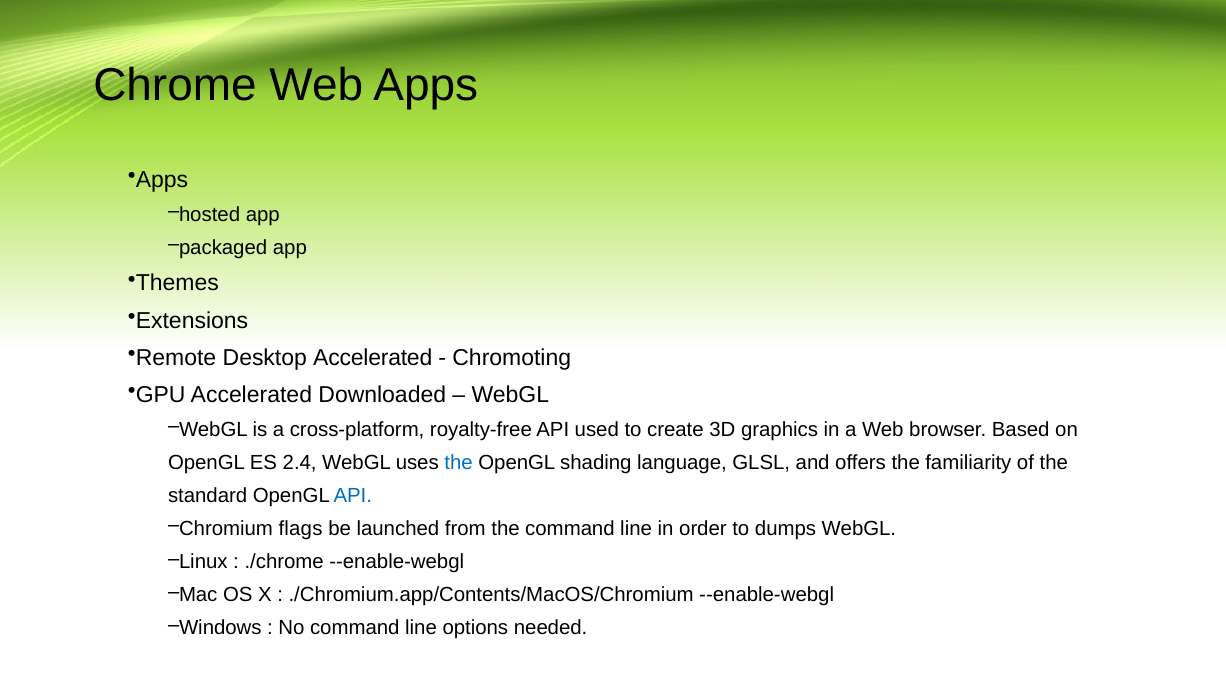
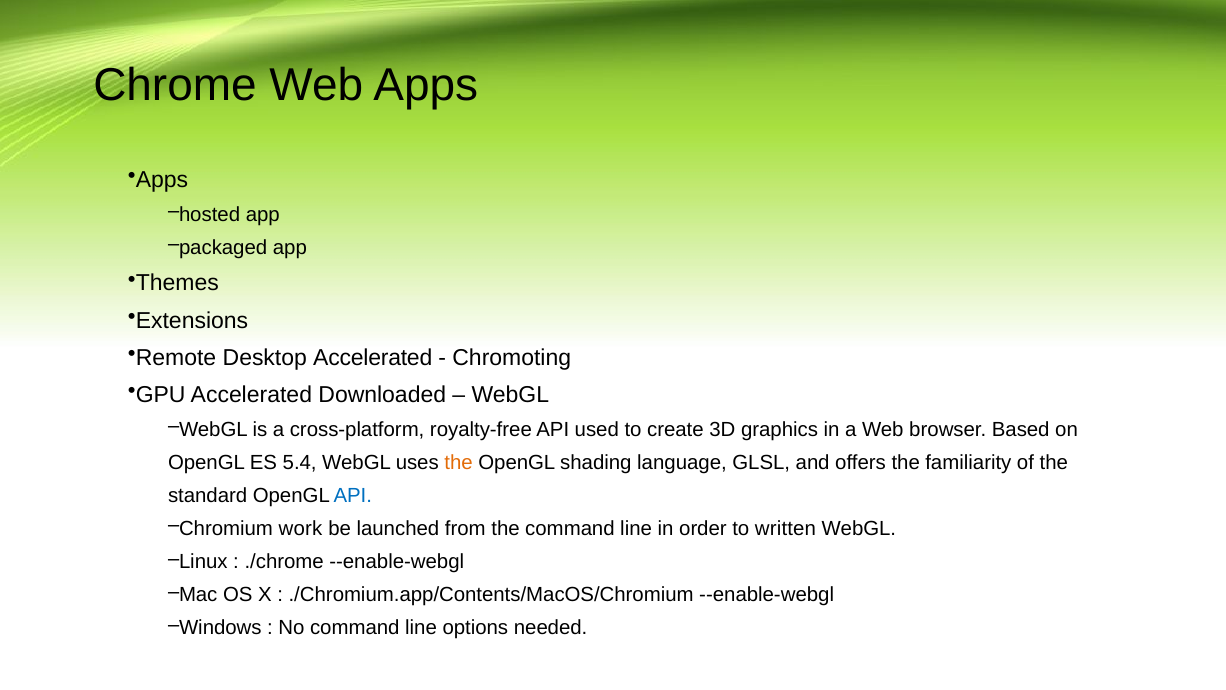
2.4: 2.4 -> 5.4
the at (459, 462) colour: blue -> orange
flags: flags -> work
dumps: dumps -> written
